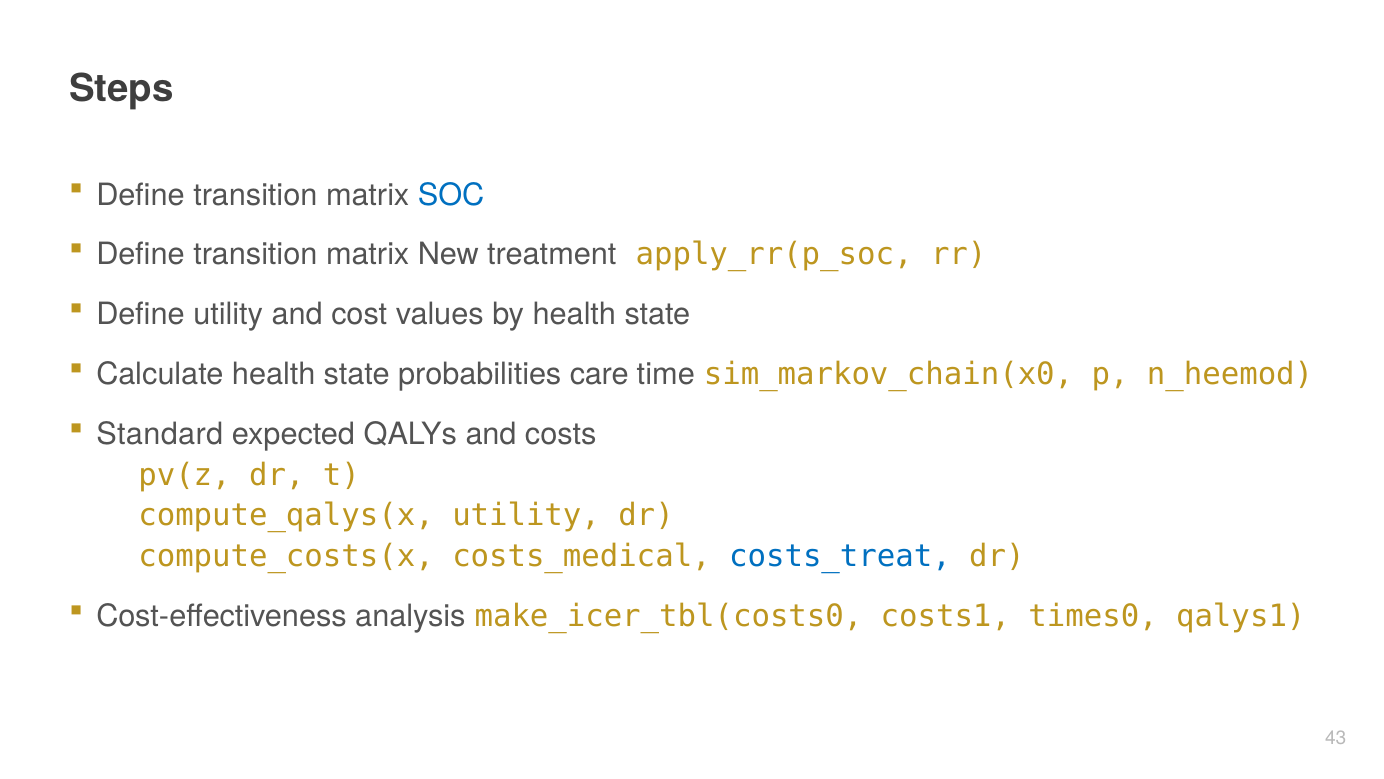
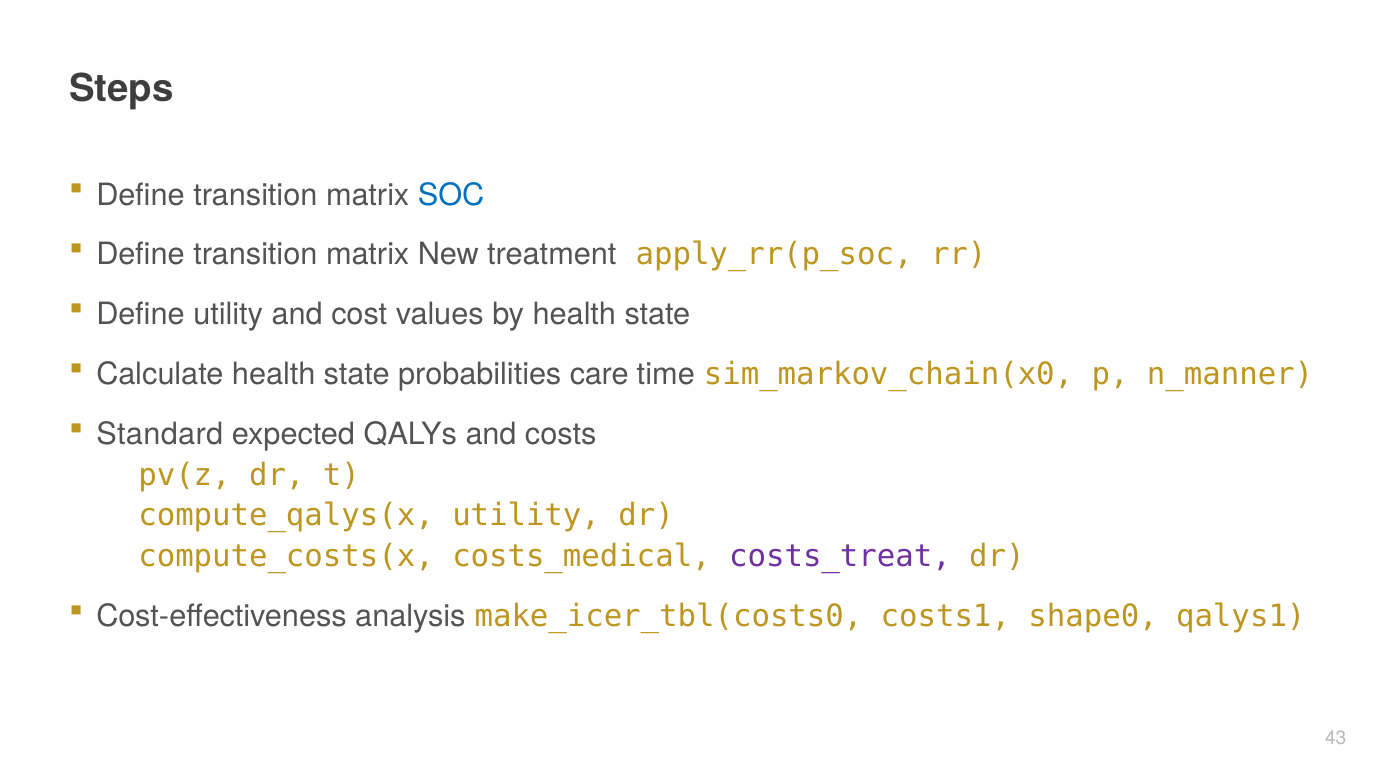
n_heemod: n_heemod -> n_manner
costs_treat colour: blue -> purple
times0: times0 -> shape0
